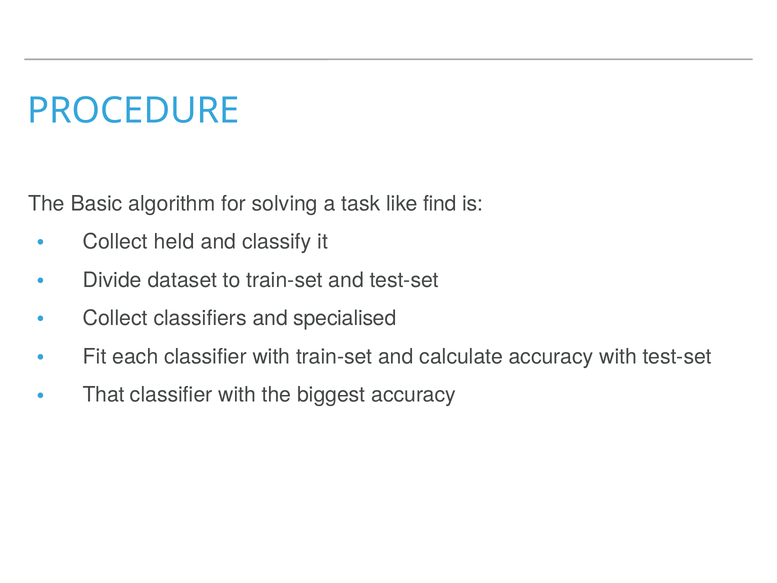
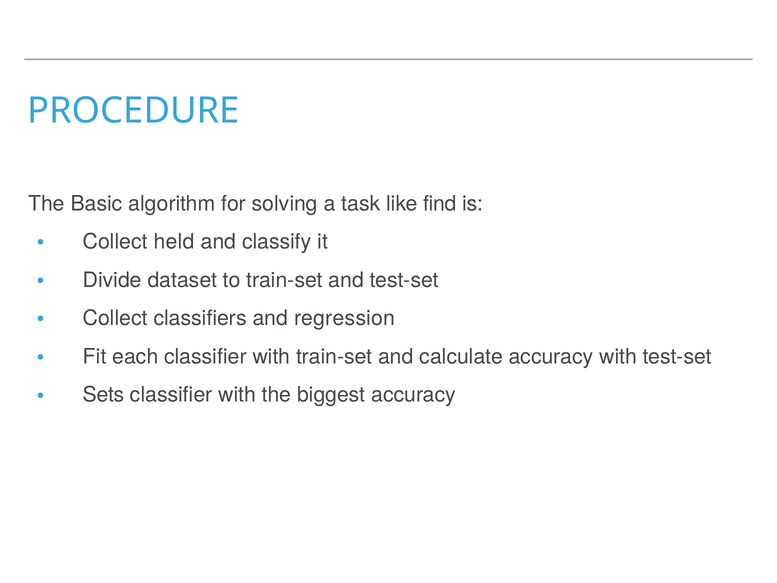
specialised: specialised -> regression
That: That -> Sets
